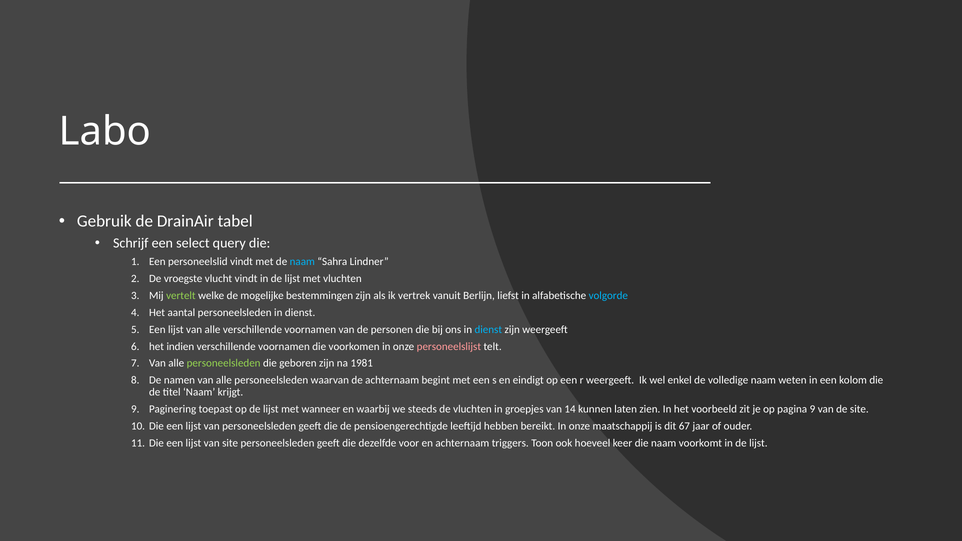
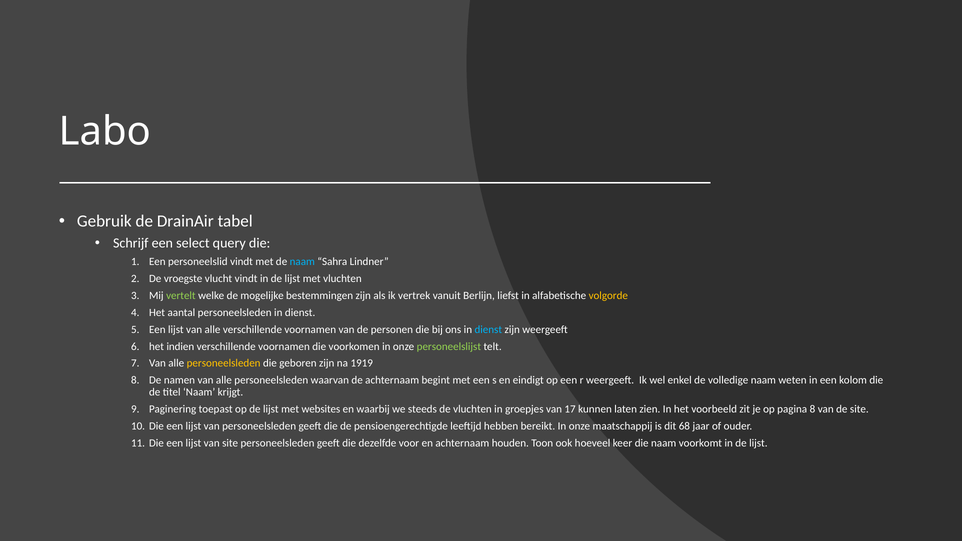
volgorde colour: light blue -> yellow
personeelslijst colour: pink -> light green
personeelsleden at (224, 363) colour: light green -> yellow
1981: 1981 -> 1919
wanneer: wanneer -> websites
14: 14 -> 17
pagina 9: 9 -> 8
67: 67 -> 68
triggers: triggers -> houden
